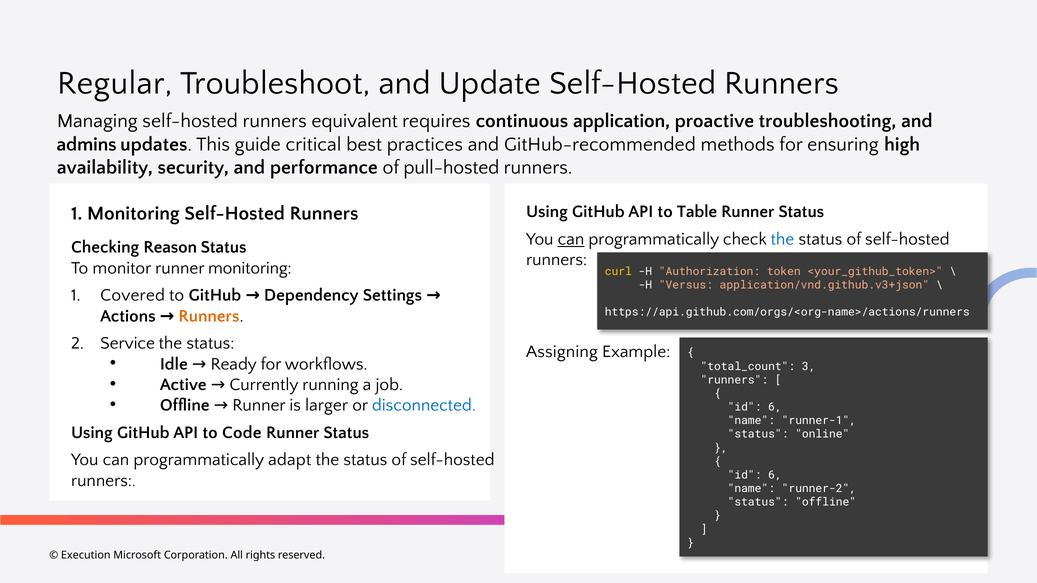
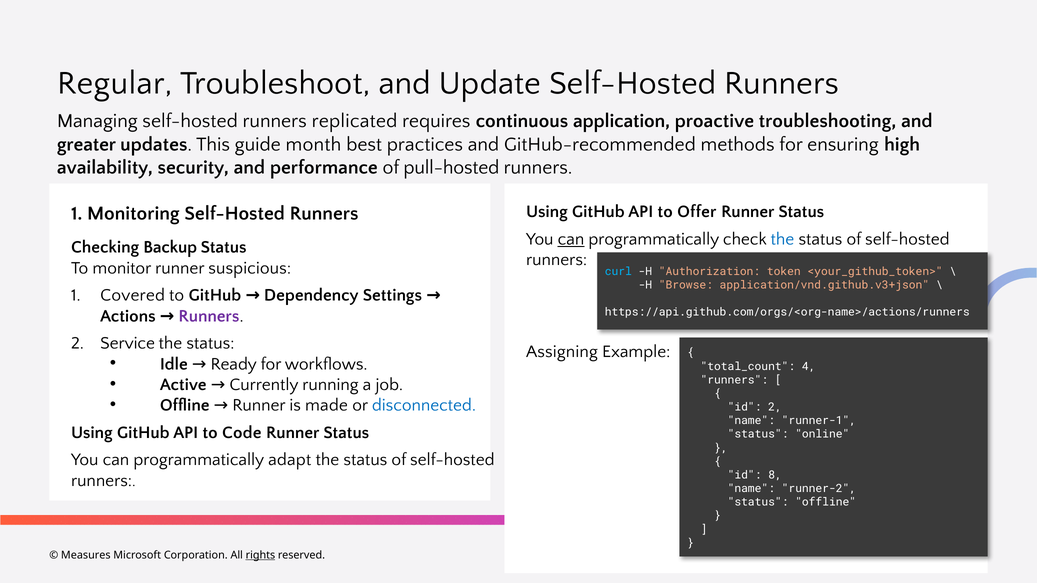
equivalent: equivalent -> replicated
admins: admins -> greater
critical: critical -> month
Table: Table -> Offer
Reason: Reason -> Backup
runner monitoring: monitoring -> suspicious
curl colour: yellow -> light blue
Versus: Versus -> Browse
Runners at (209, 316) colour: orange -> purple
3: 3 -> 4
larger: larger -> made
6 at (775, 407): 6 -> 2
6 at (775, 475): 6 -> 8
Execution: Execution -> Measures
rights underline: none -> present
